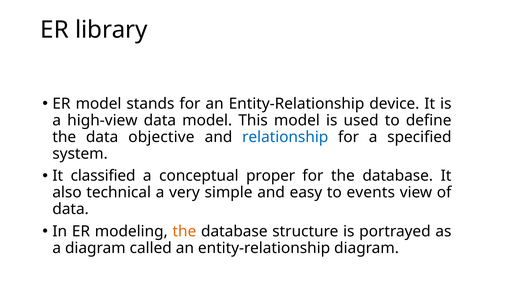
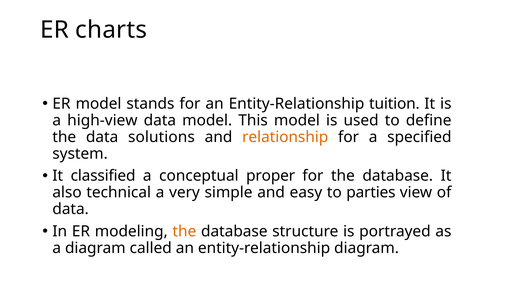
library: library -> charts
device: device -> tuition
objective: objective -> solutions
relationship colour: blue -> orange
events: events -> parties
